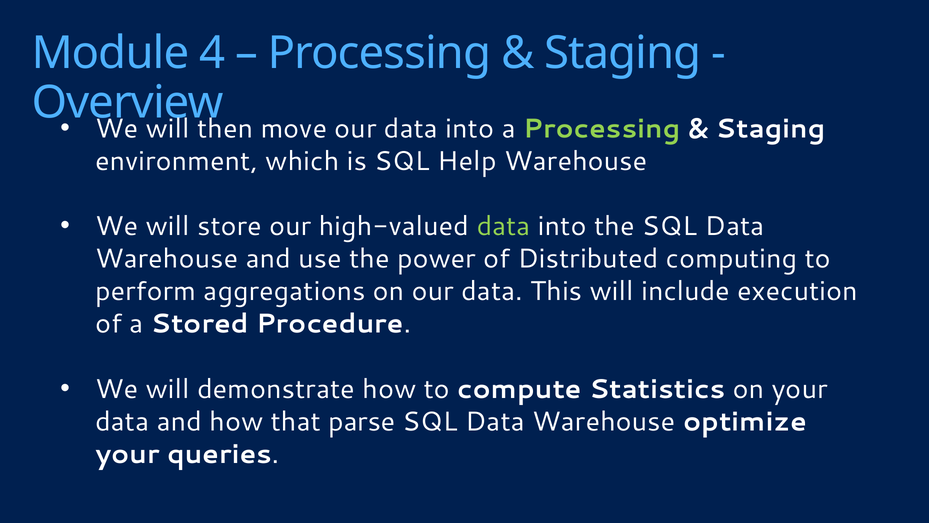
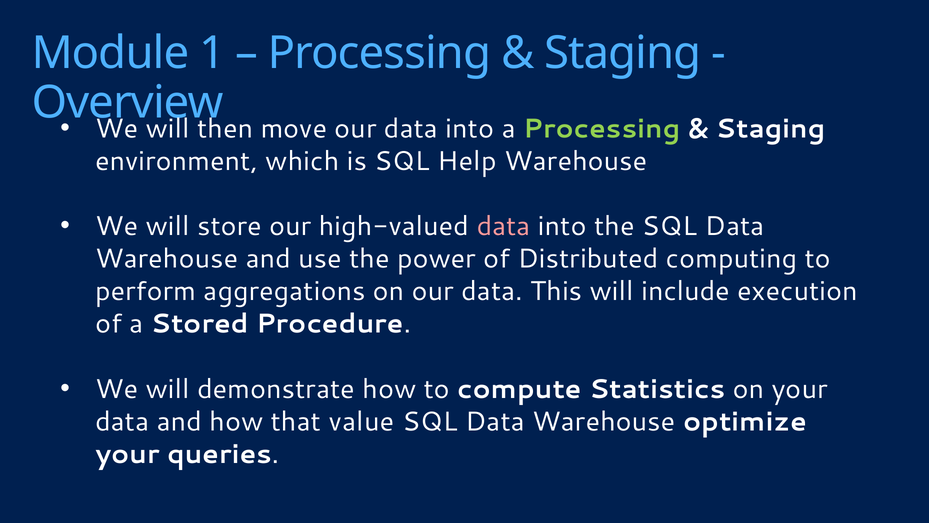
4: 4 -> 1
data at (504, 226) colour: light green -> pink
parse: parse -> value
